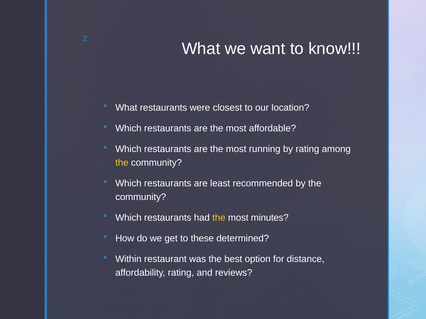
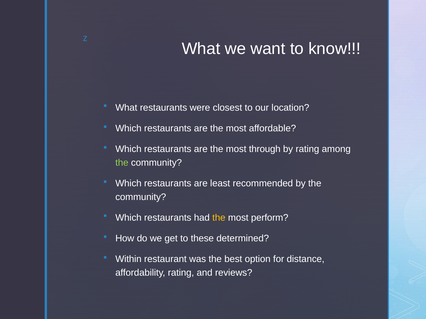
running: running -> through
the at (122, 163) colour: yellow -> light green
minutes: minutes -> perform
